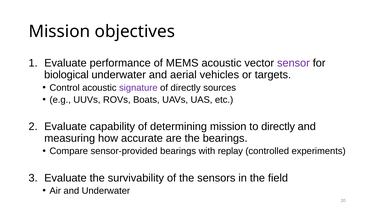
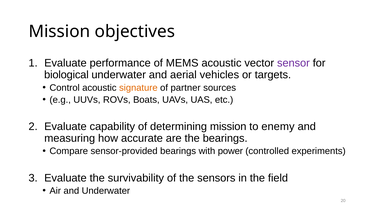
signature colour: purple -> orange
of directly: directly -> partner
to directly: directly -> enemy
replay: replay -> power
